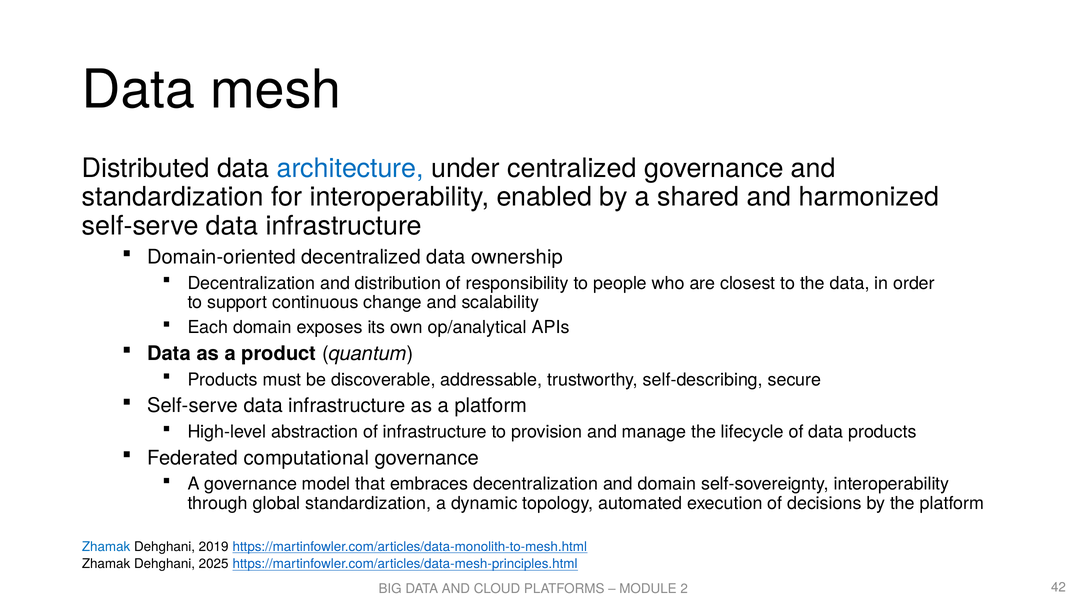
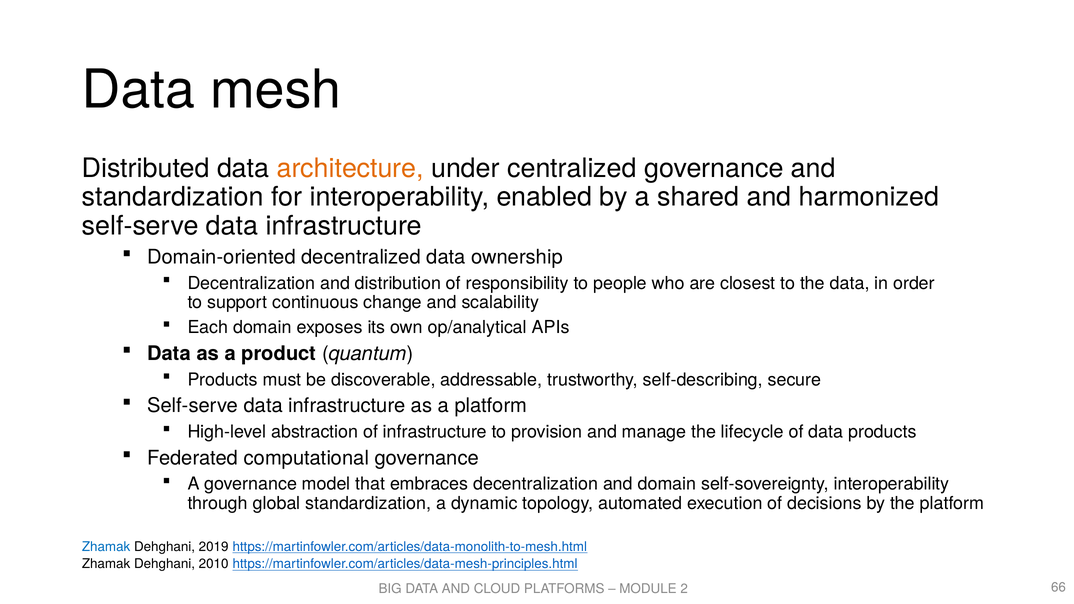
architecture colour: blue -> orange
2025: 2025 -> 2010
42: 42 -> 66
